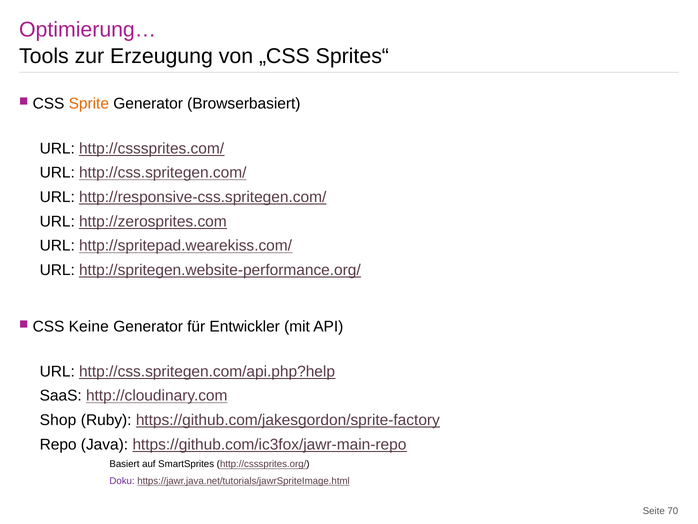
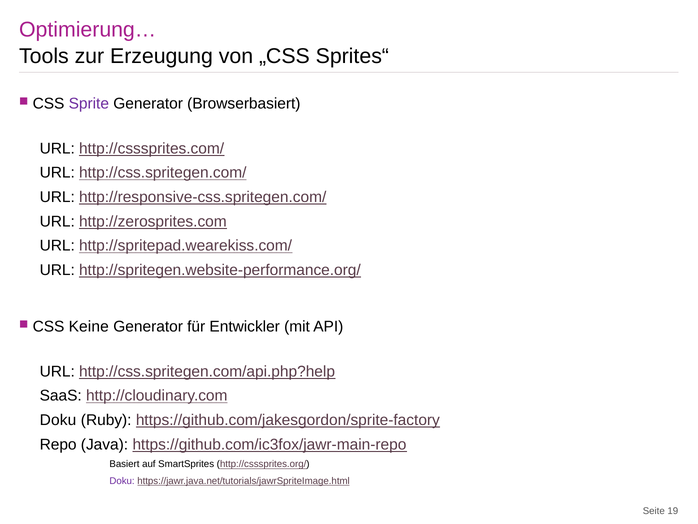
Sprite colour: orange -> purple
Shop at (58, 420): Shop -> Doku
70: 70 -> 19
